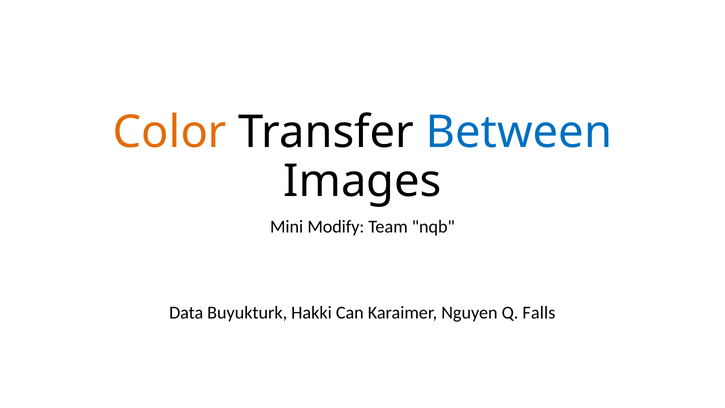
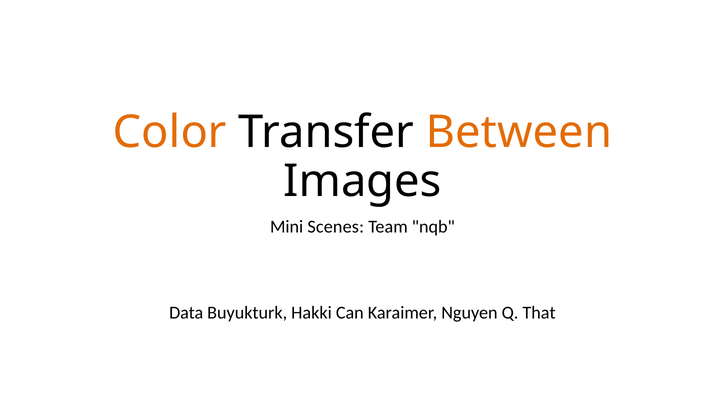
Between colour: blue -> orange
Modify: Modify -> Scenes
Falls: Falls -> That
